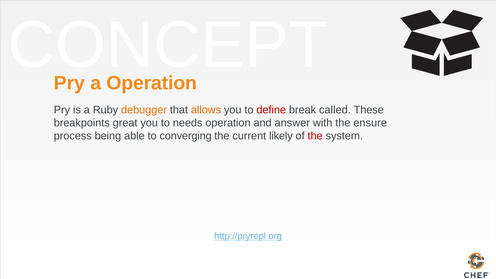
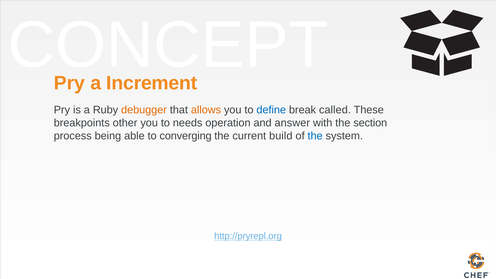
a Operation: Operation -> Increment
define colour: red -> blue
great: great -> other
ensure: ensure -> section
likely: likely -> build
the at (315, 136) colour: red -> blue
